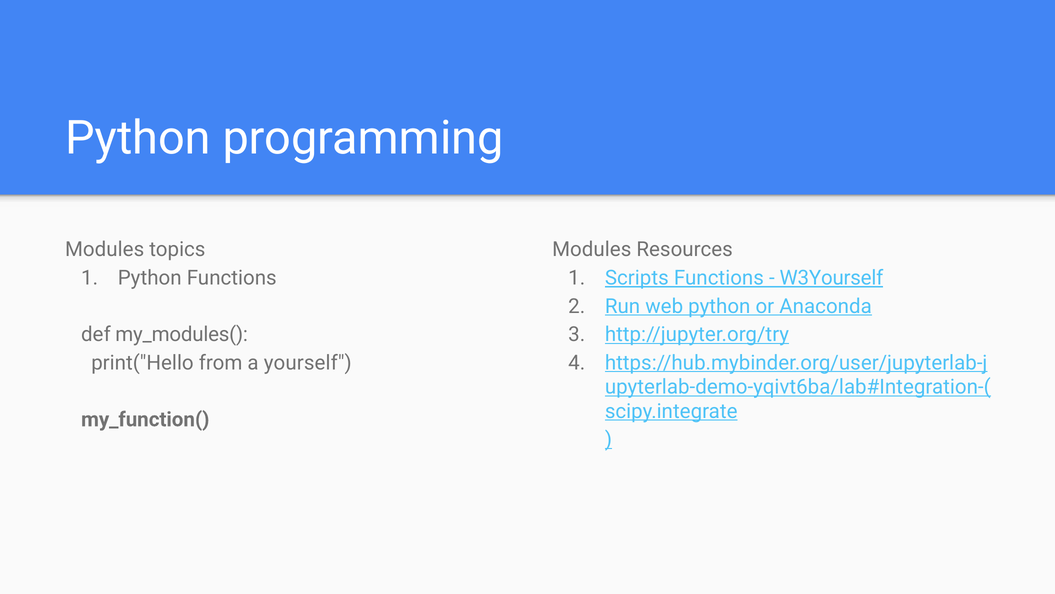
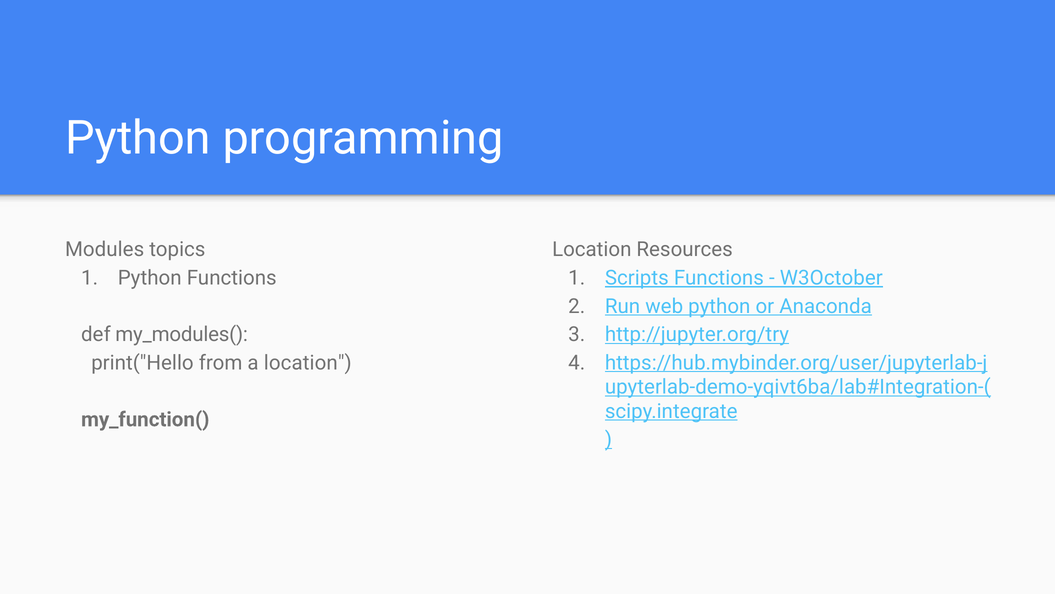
Modules at (592, 249): Modules -> Location
W3Yourself: W3Yourself -> W3October
a yourself: yourself -> location
